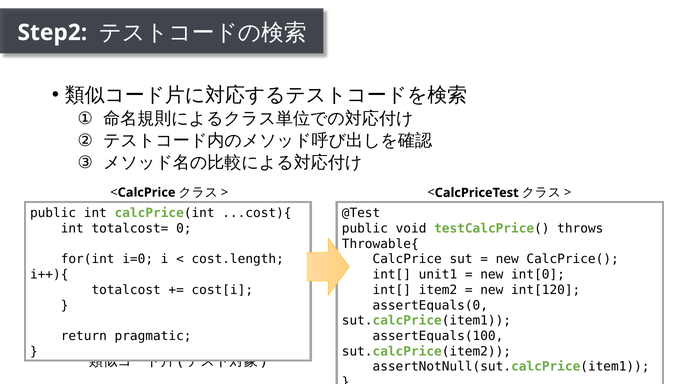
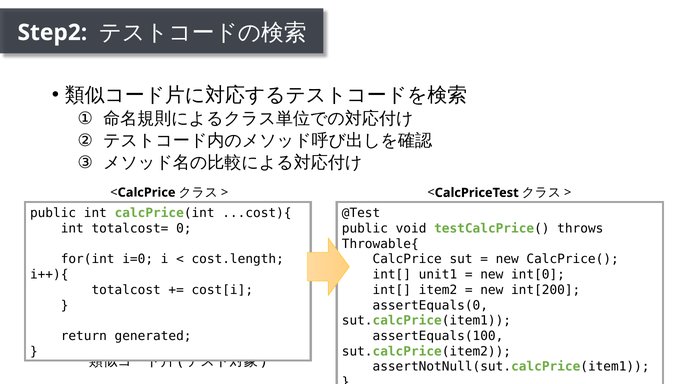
int[120: int[120 -> int[200
pragmatic: pragmatic -> generated
